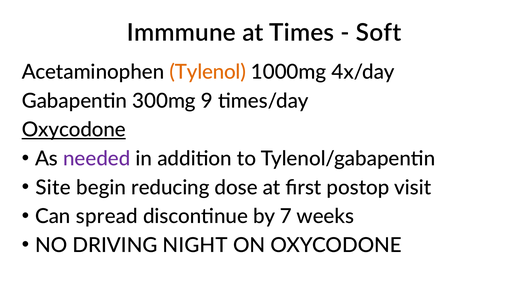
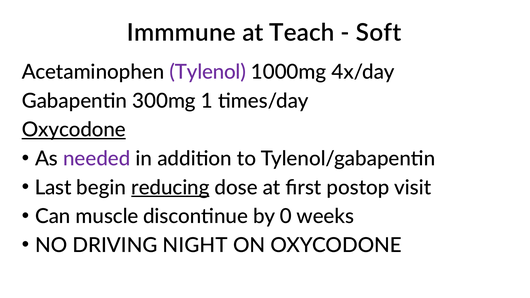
Times: Times -> Teach
Tylenol colour: orange -> purple
9: 9 -> 1
Site: Site -> Last
reducing underline: none -> present
spread: spread -> muscle
7: 7 -> 0
